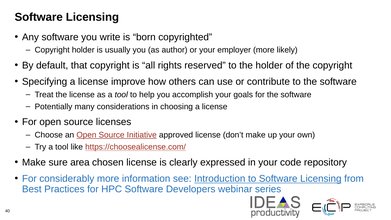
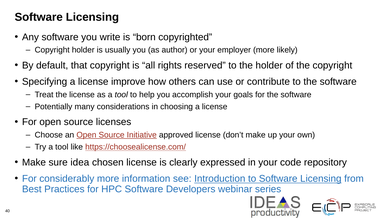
area: area -> idea
